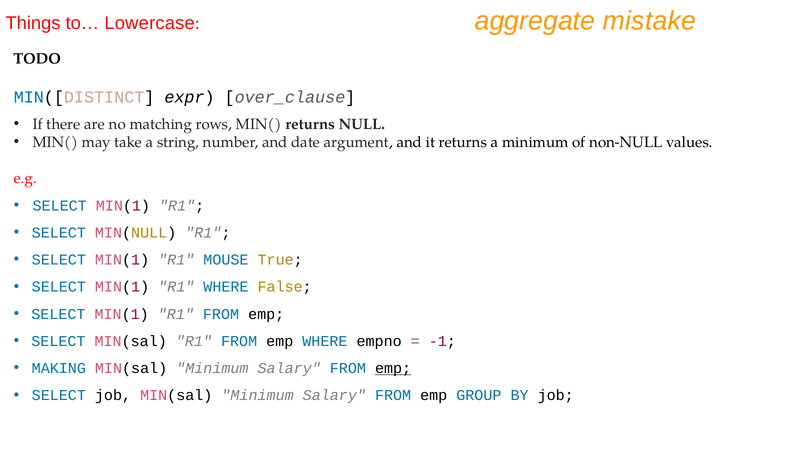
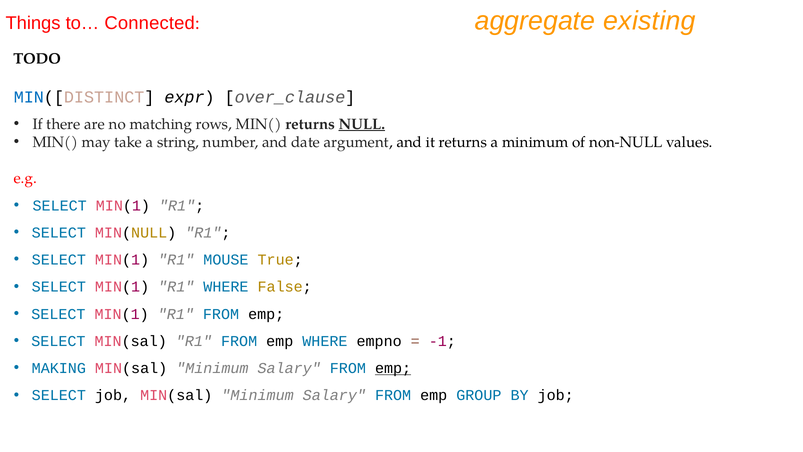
Lowercase: Lowercase -> Connected
mistake: mistake -> existing
NULL underline: none -> present
